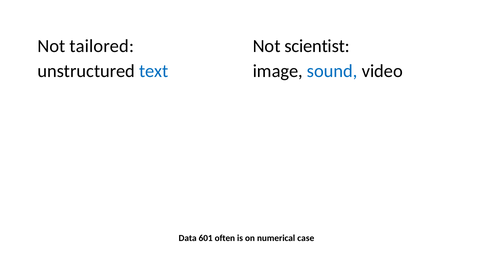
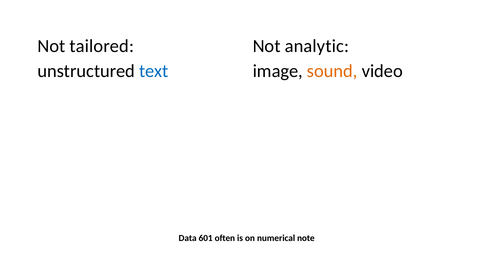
scientist: scientist -> analytic
sound colour: blue -> orange
case: case -> note
